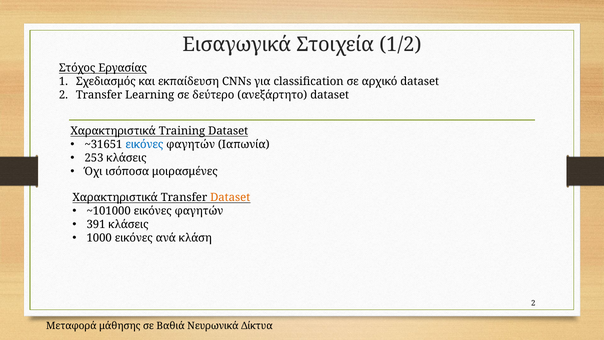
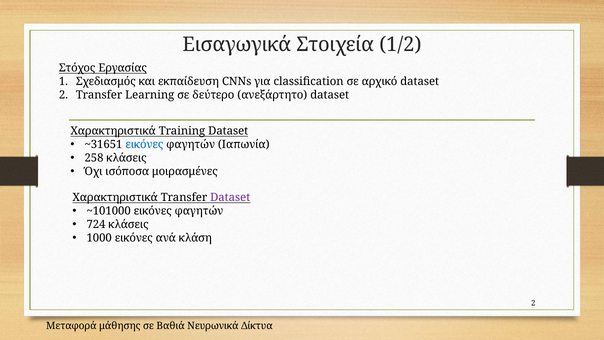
253: 253 -> 258
Dataset at (230, 197) colour: orange -> purple
391: 391 -> 724
